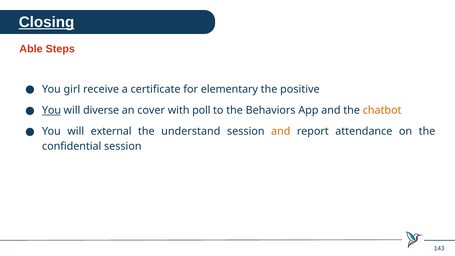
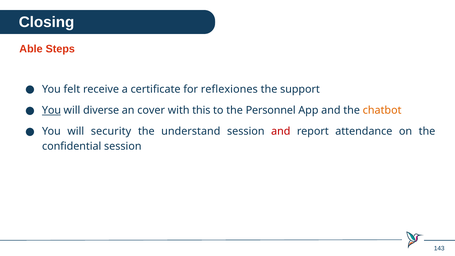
Closing underline: present -> none
girl: girl -> felt
elementary: elementary -> reflexiones
positive: positive -> support
poll: poll -> this
Behaviors: Behaviors -> Personnel
external: external -> security
and at (281, 131) colour: orange -> red
